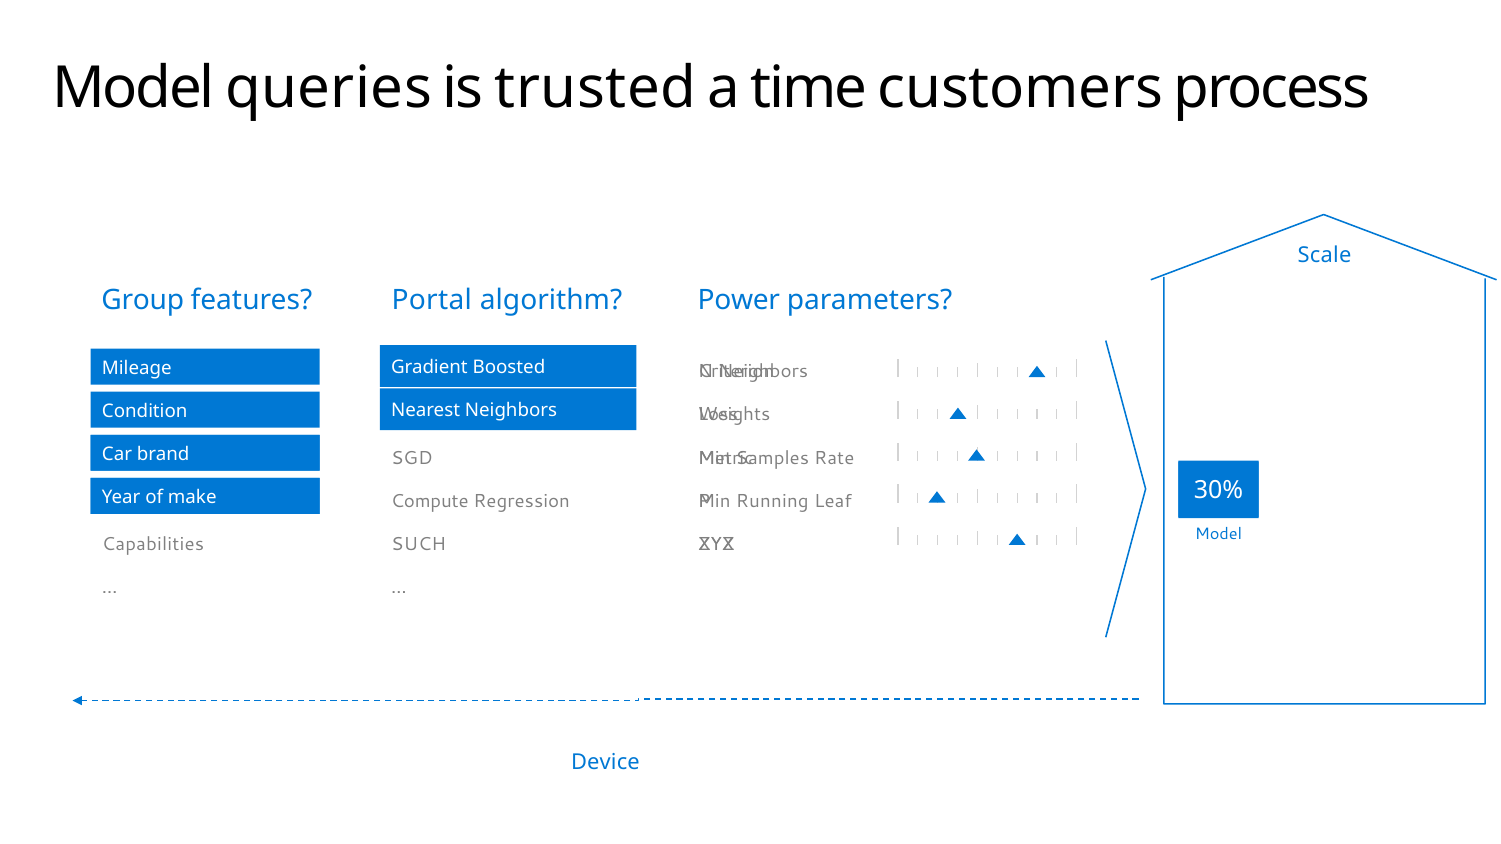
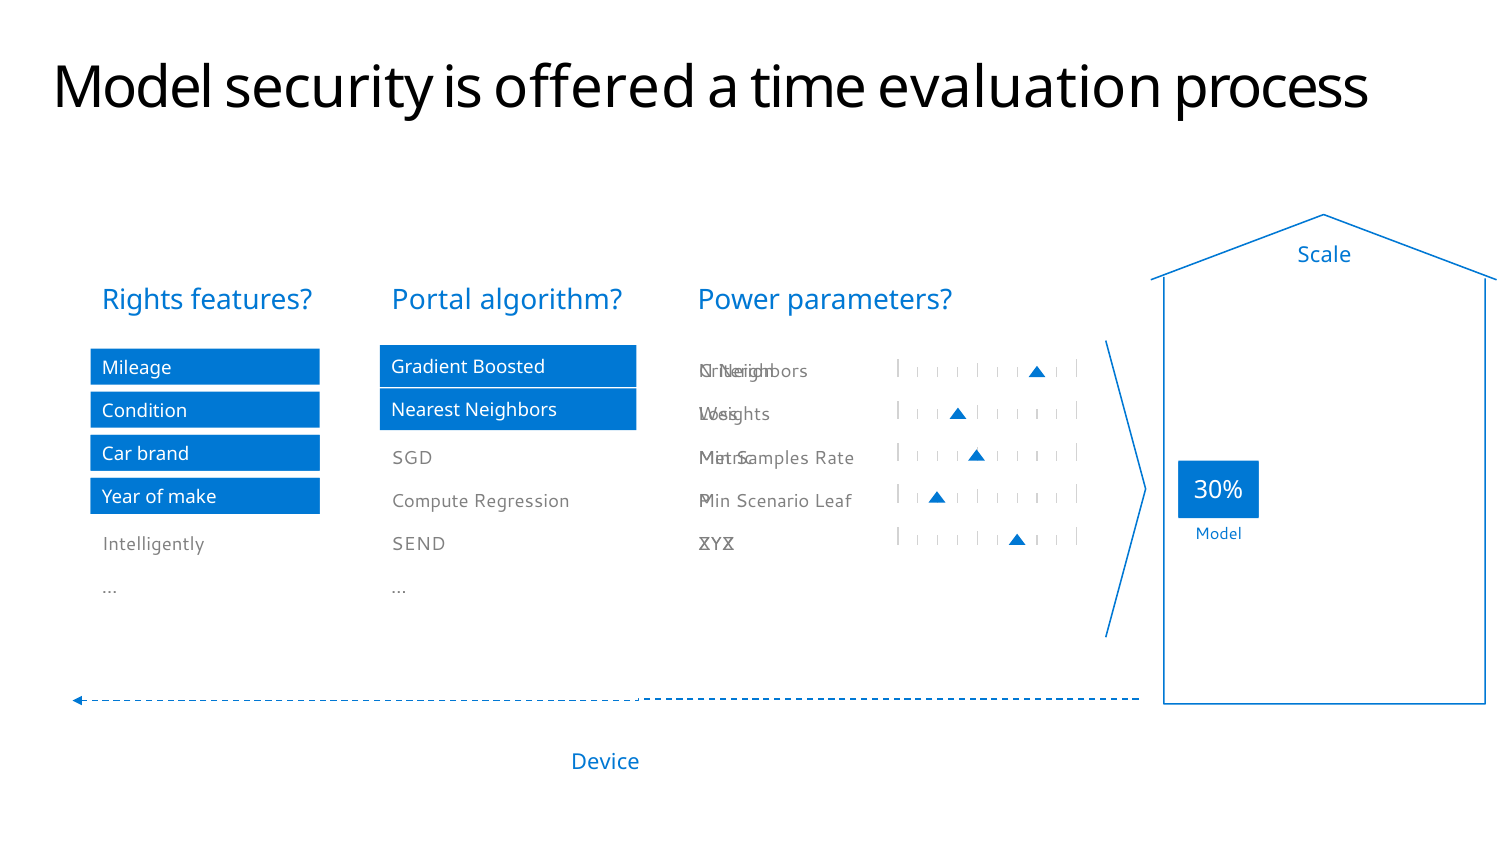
queries: queries -> security
trusted: trusted -> offered
customers: customers -> evaluation
Group: Group -> Rights
Running: Running -> Scenario
Capabilities: Capabilities -> Intelligently
SUCH: SUCH -> SEND
